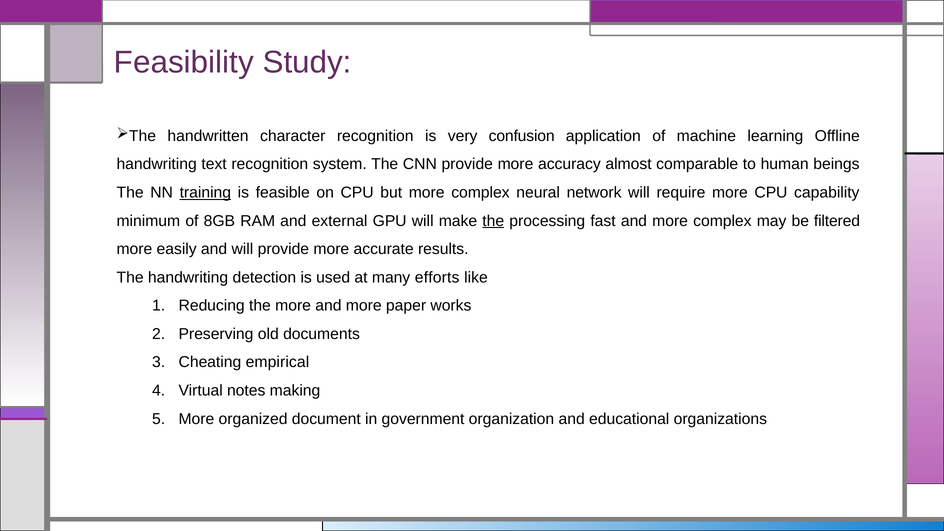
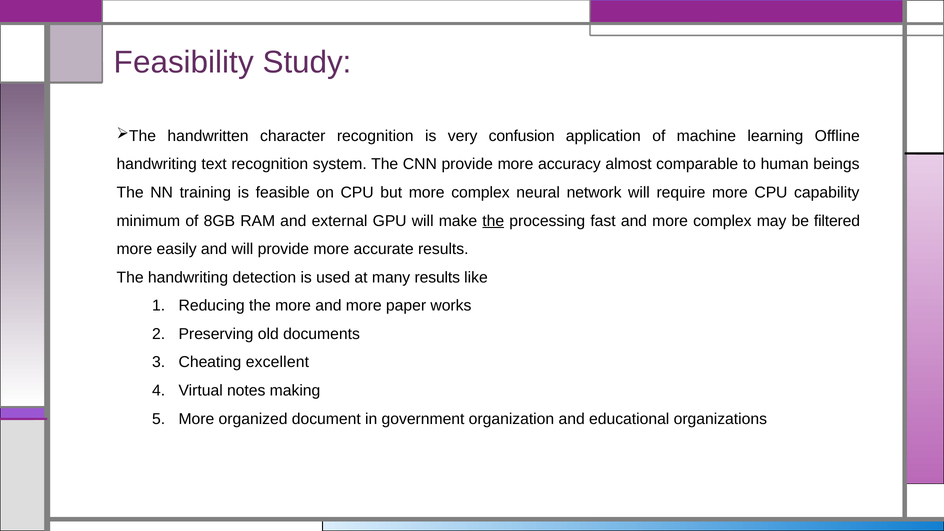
training underline: present -> none
many efforts: efforts -> results
empirical: empirical -> excellent
